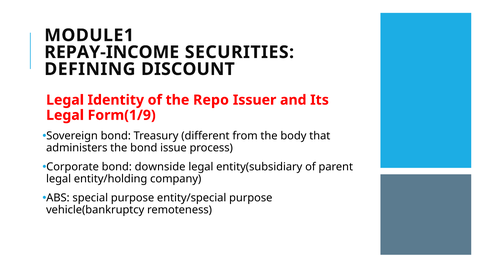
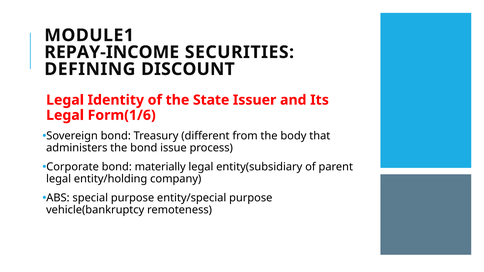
Repo: Repo -> State
Form(1/9: Form(1/9 -> Form(1/6
downside: downside -> materially
